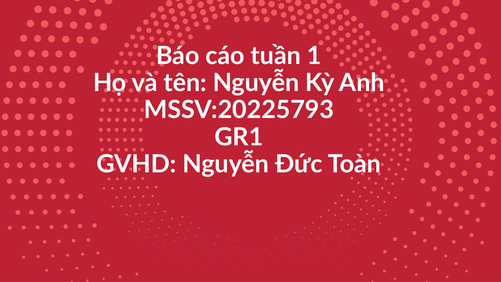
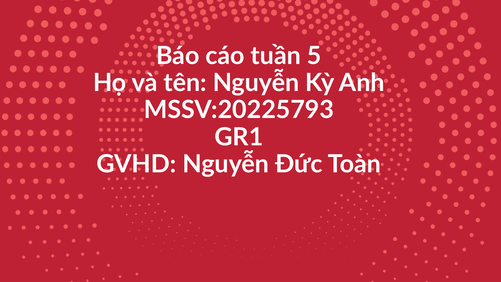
1: 1 -> 5
